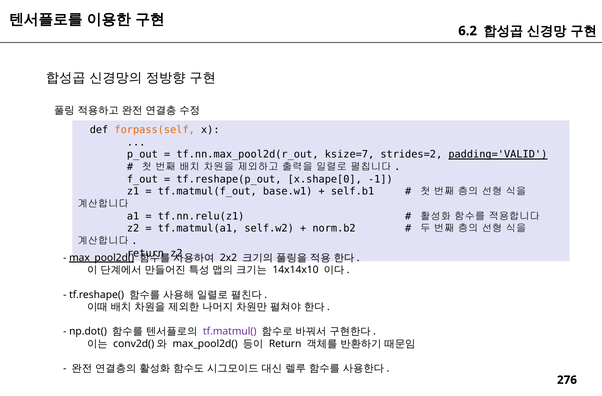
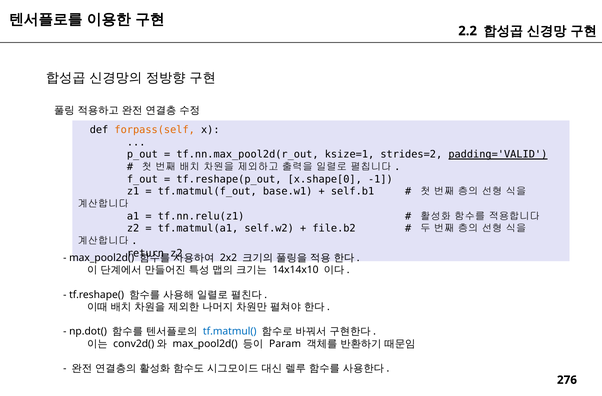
6.2: 6.2 -> 2.2
ksize=7: ksize=7 -> ksize=1
norm.b2: norm.b2 -> file.b2
max_pool2d( at (102, 257) underline: present -> none
tf.matmul( colour: purple -> blue
Return at (285, 343): Return -> Param
